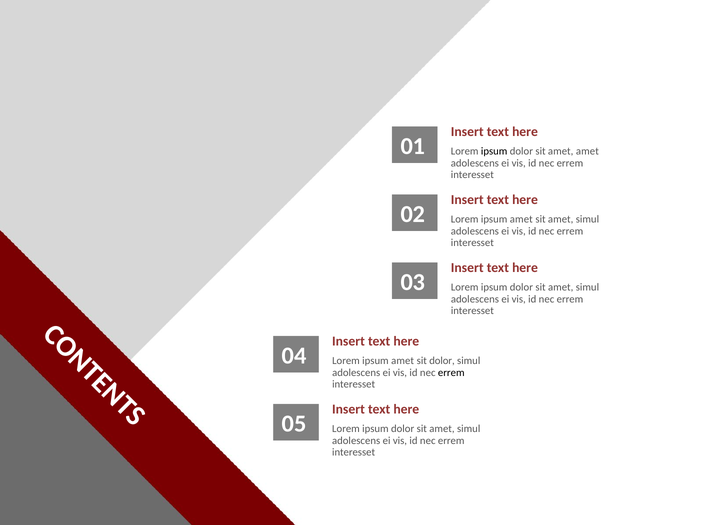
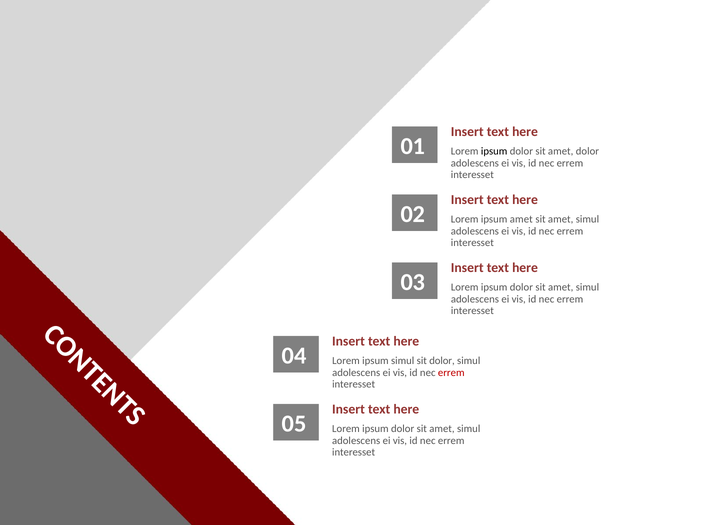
amet amet: amet -> dolor
amet at (403, 361): amet -> simul
errem at (451, 373) colour: black -> red
